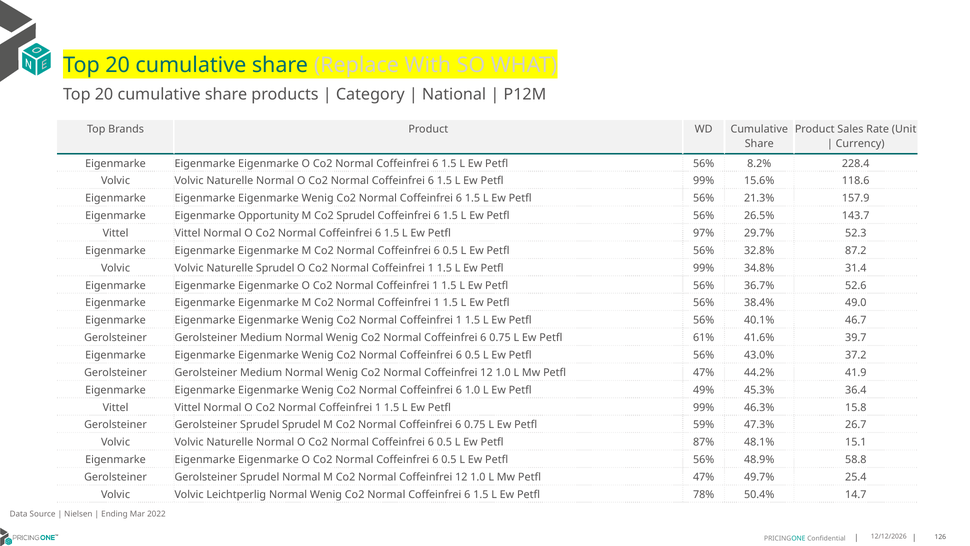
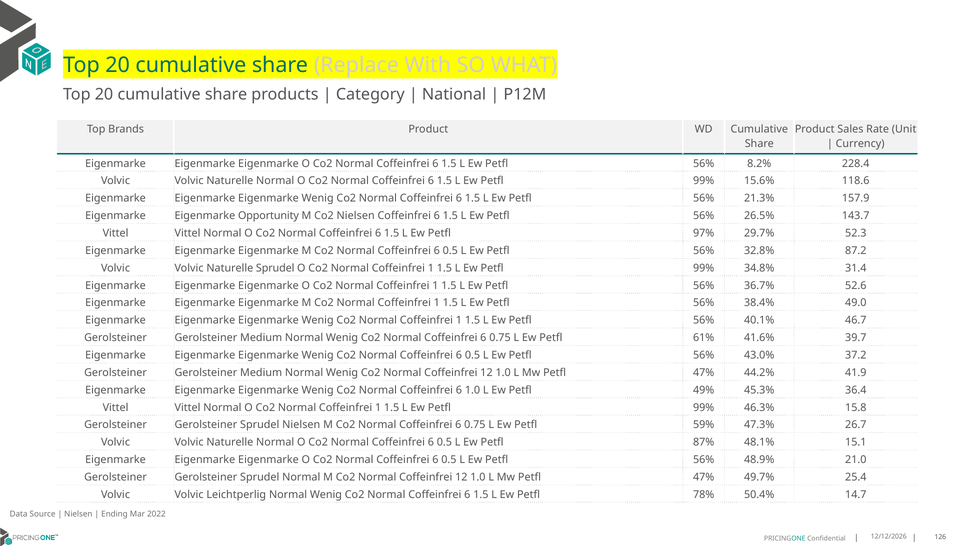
Co2 Sprudel: Sprudel -> Nielsen
Sprudel Sprudel: Sprudel -> Nielsen
58.8: 58.8 -> 21.0
